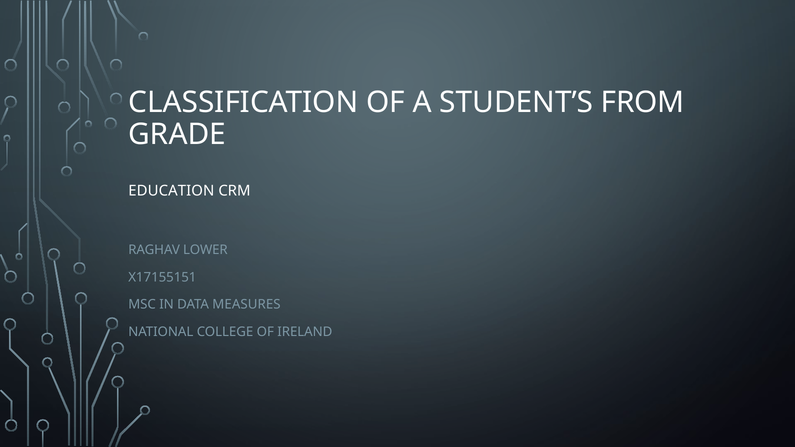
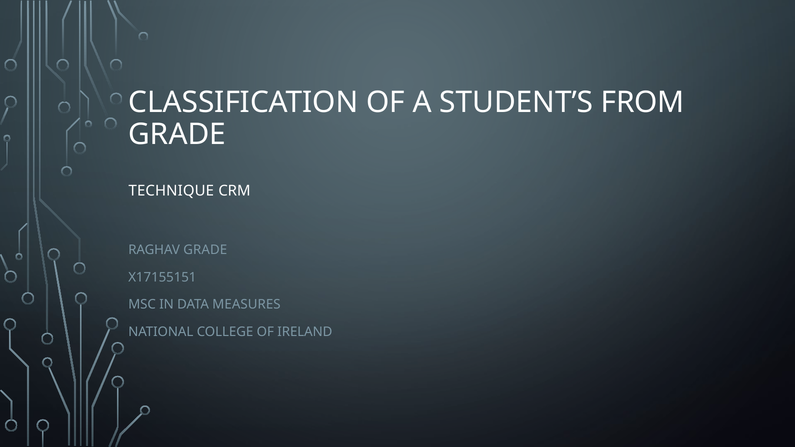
EDUCATION: EDUCATION -> TECHNIQUE
RAGHAV LOWER: LOWER -> GRADE
